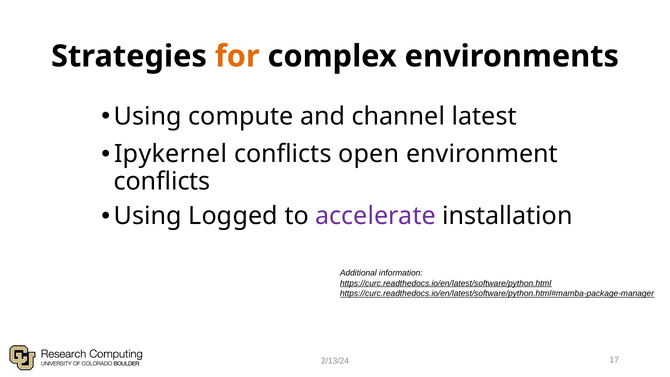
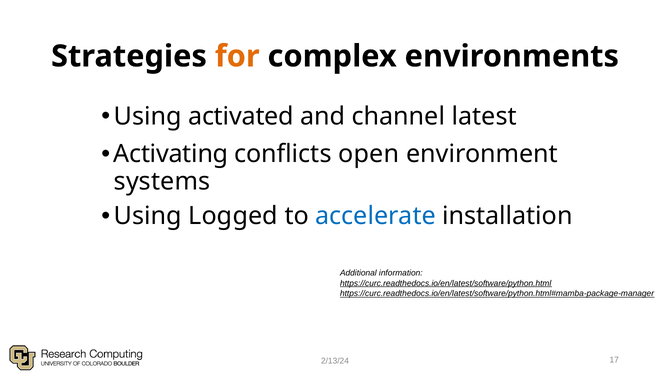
compute: compute -> activated
Ipykernel: Ipykernel -> Activating
conflicts at (162, 181): conflicts -> systems
accelerate colour: purple -> blue
